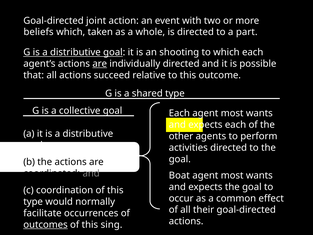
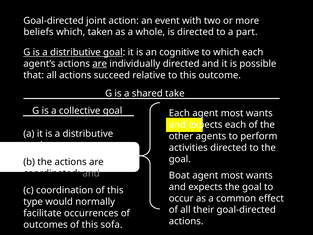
shooting: shooting -> cognitive
shared type: type -> take
outcomes underline: present -> none
sing: sing -> sofa
